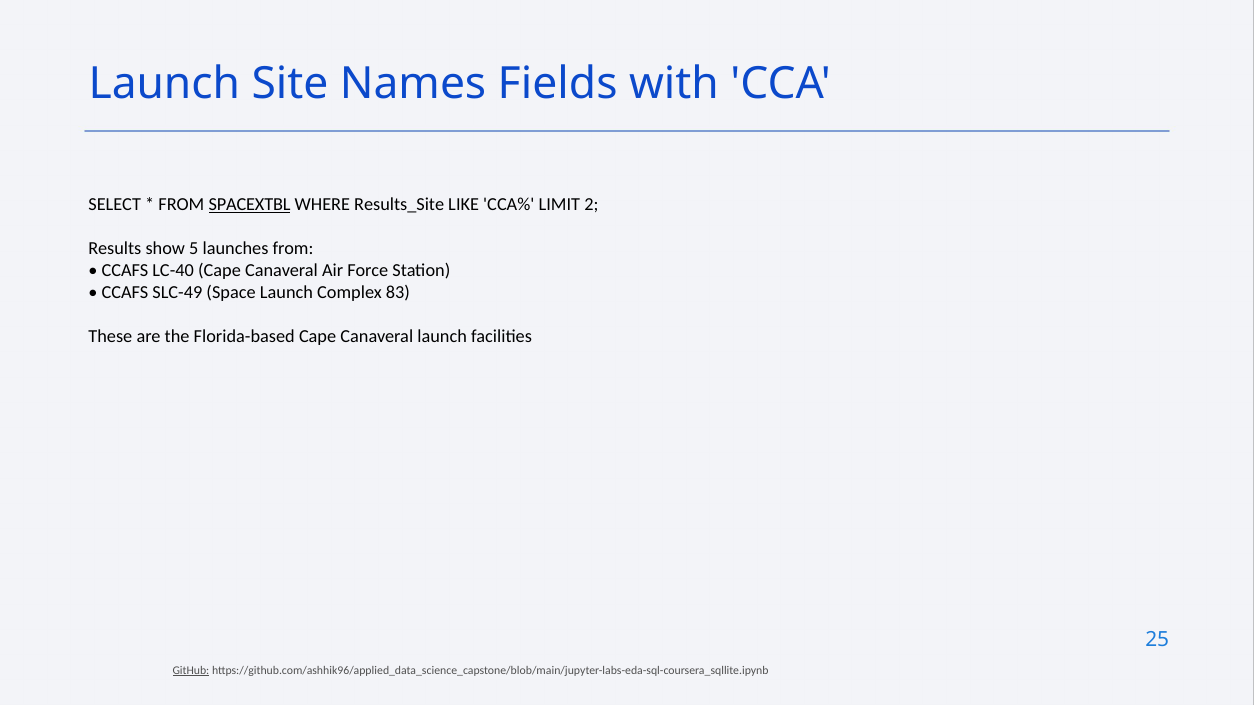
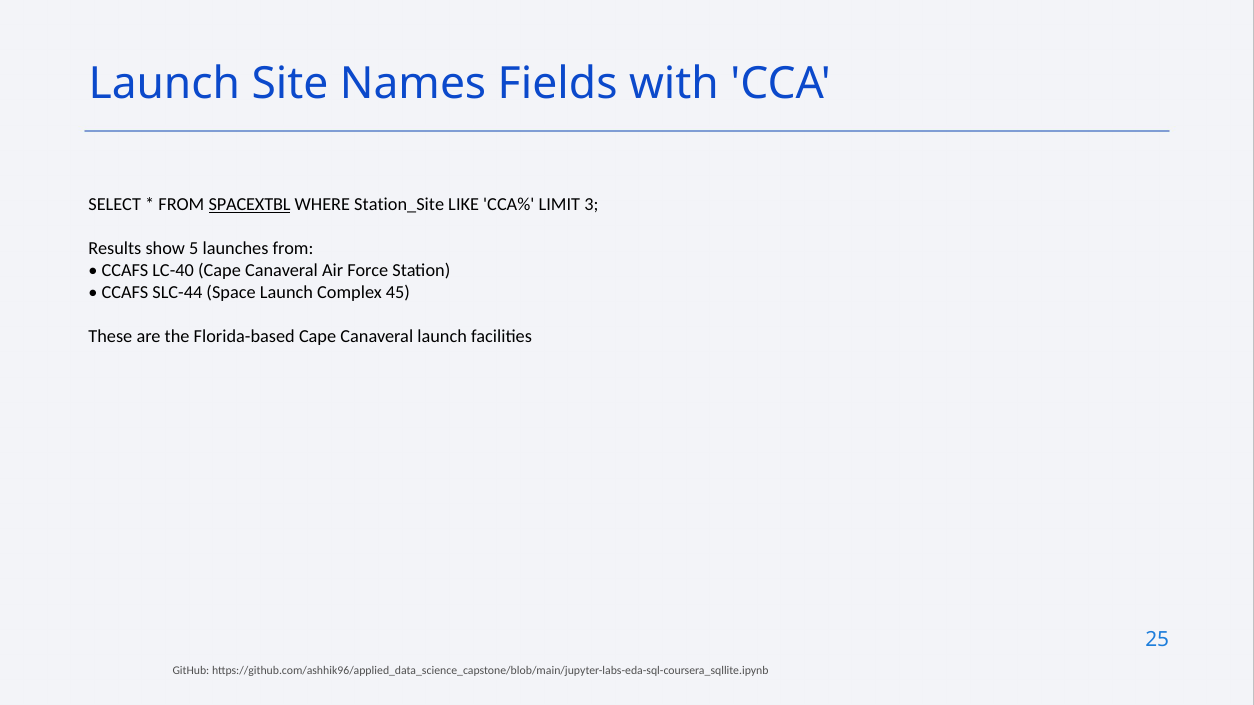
Results_Site: Results_Site -> Station_Site
2: 2 -> 3
SLC-49: SLC-49 -> SLC-44
83: 83 -> 45
GitHub underline: present -> none
